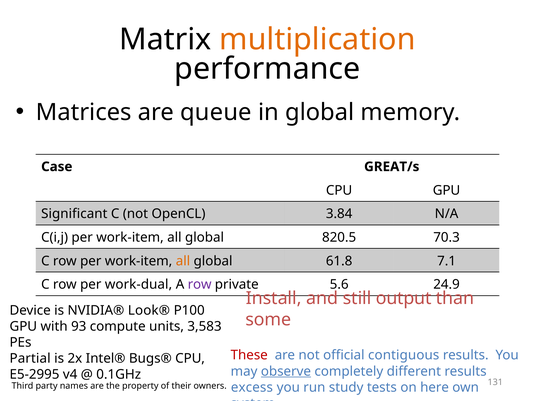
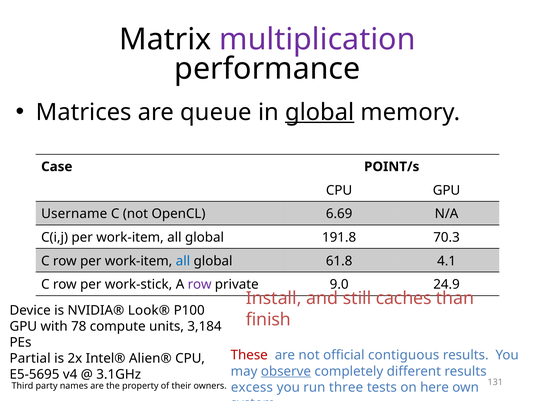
multiplication colour: orange -> purple
global at (320, 112) underline: none -> present
GREAT/s: GREAT/s -> POINT/s
Significant: Significant -> Username
3.84: 3.84 -> 6.69
820.5: 820.5 -> 191.8
all at (183, 261) colour: orange -> blue
7.1: 7.1 -> 4.1
work-dual: work-dual -> work-stick
5.6: 5.6 -> 9.0
output: output -> caches
some: some -> finish
93: 93 -> 78
3,583: 3,583 -> 3,184
Bugs®: Bugs® -> Alien®
E5-2995: E5-2995 -> E5-5695
0.1GHz: 0.1GHz -> 3.1GHz
study: study -> three
